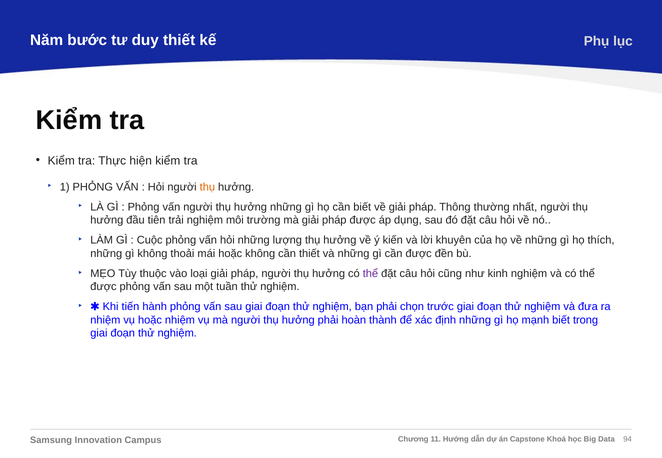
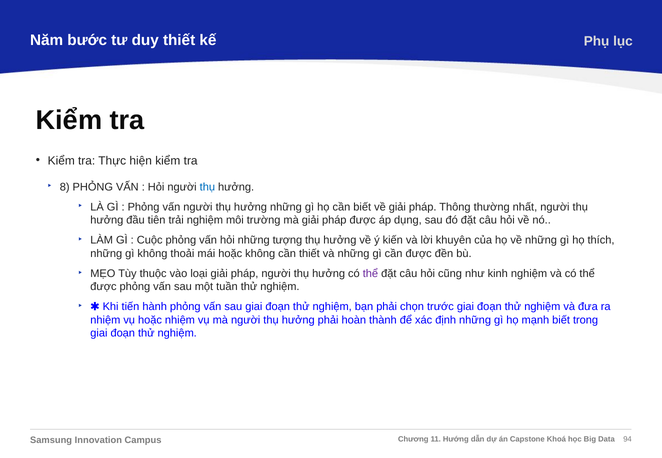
1: 1 -> 8
thụ at (207, 187) colour: orange -> blue
lượng: lượng -> tượng
